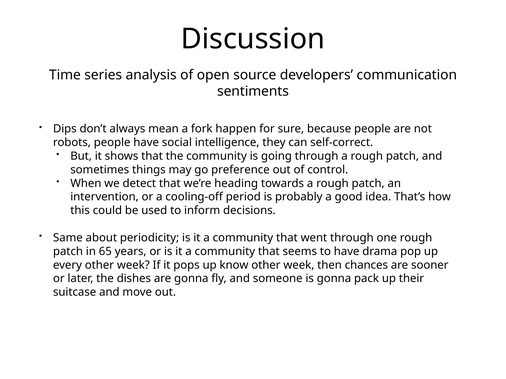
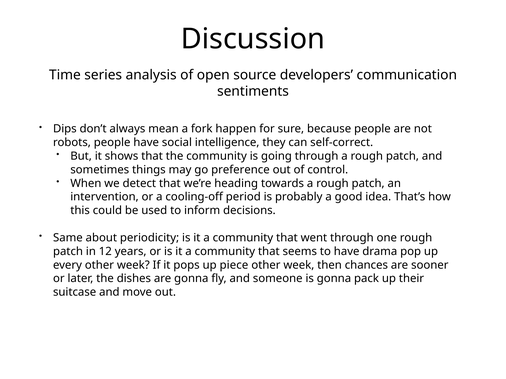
65: 65 -> 12
know: know -> piece
